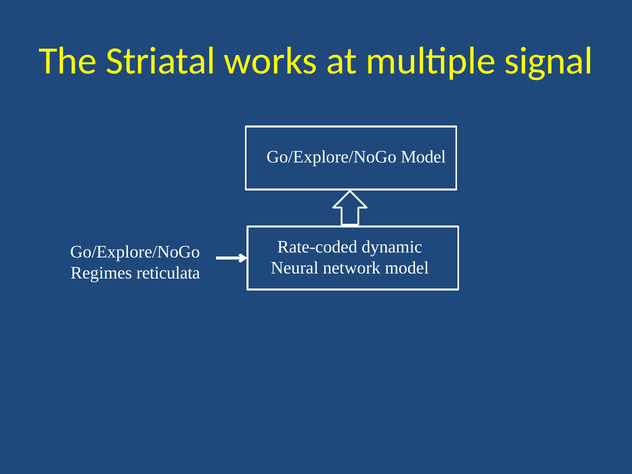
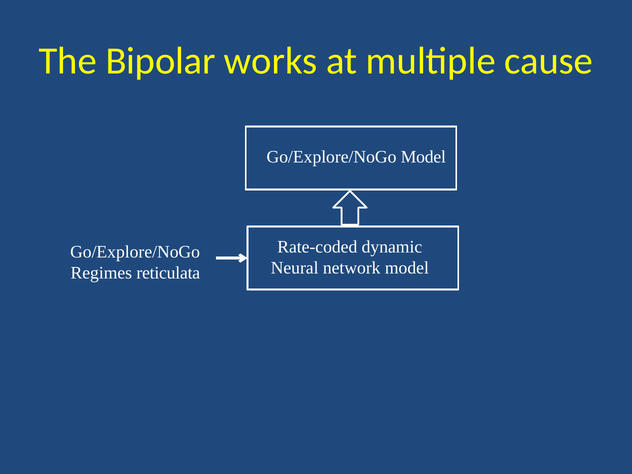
Striatal: Striatal -> Bipolar
signal: signal -> cause
